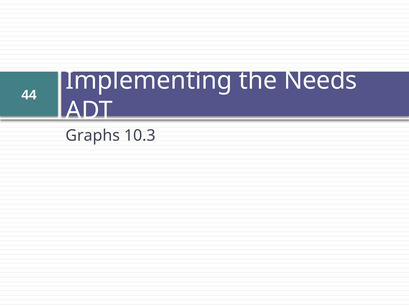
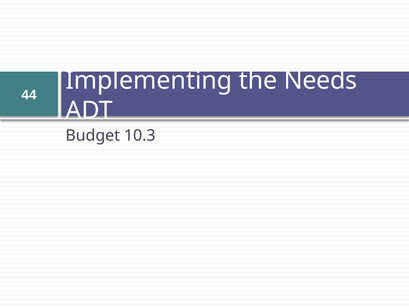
Graphs: Graphs -> Budget
